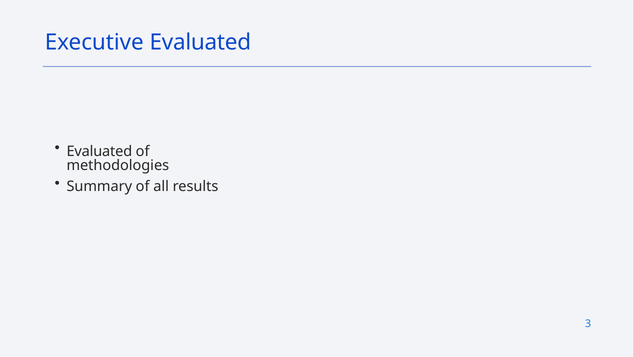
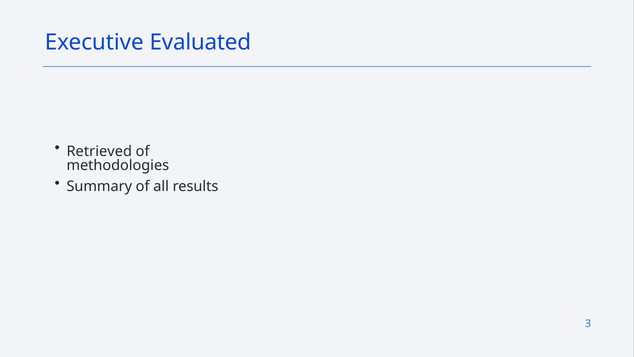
Evaluated at (99, 151): Evaluated -> Retrieved
